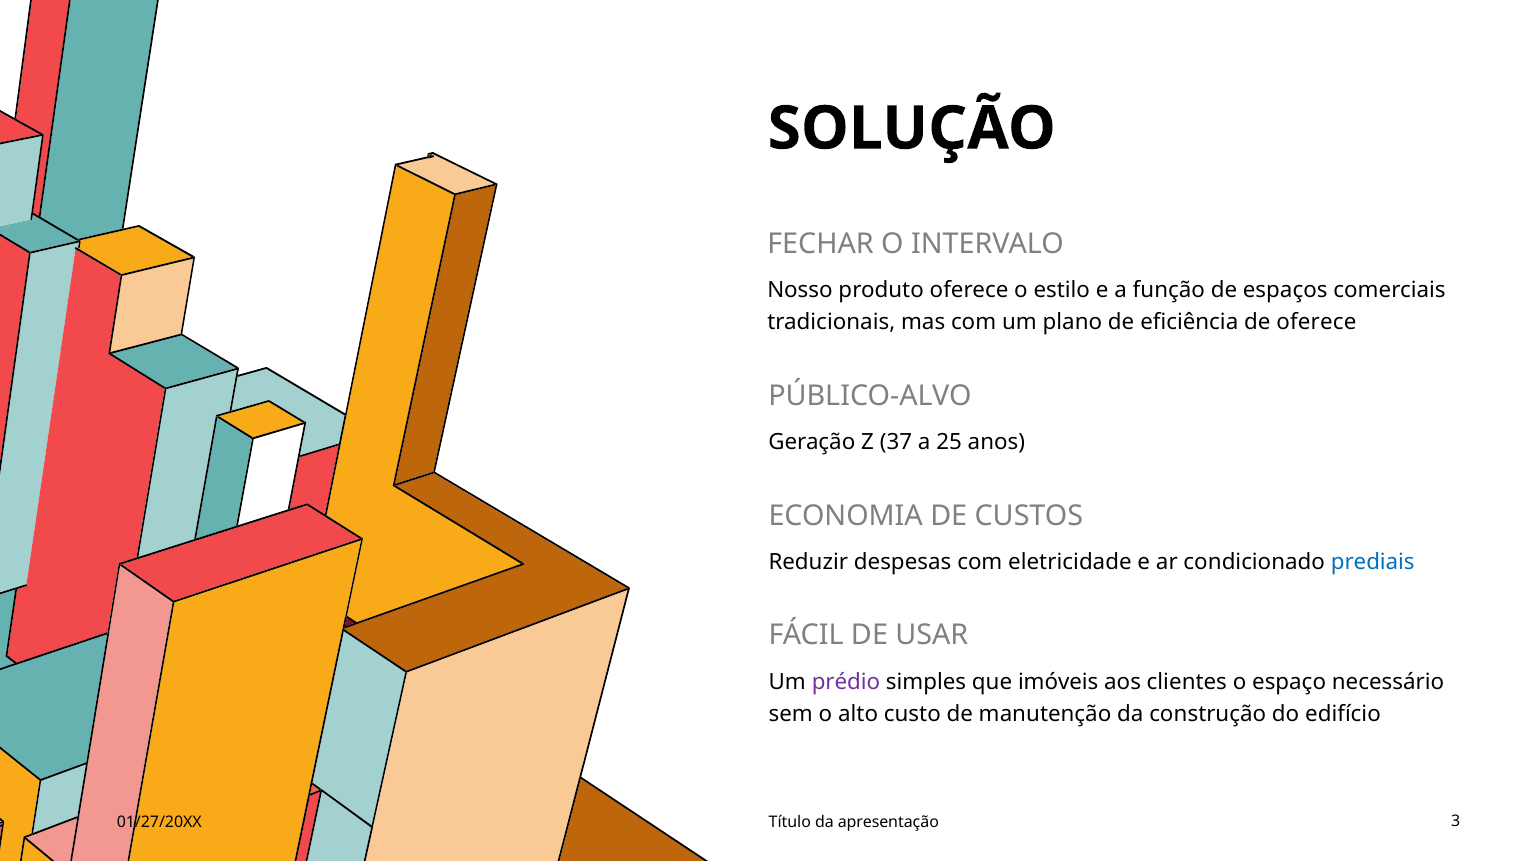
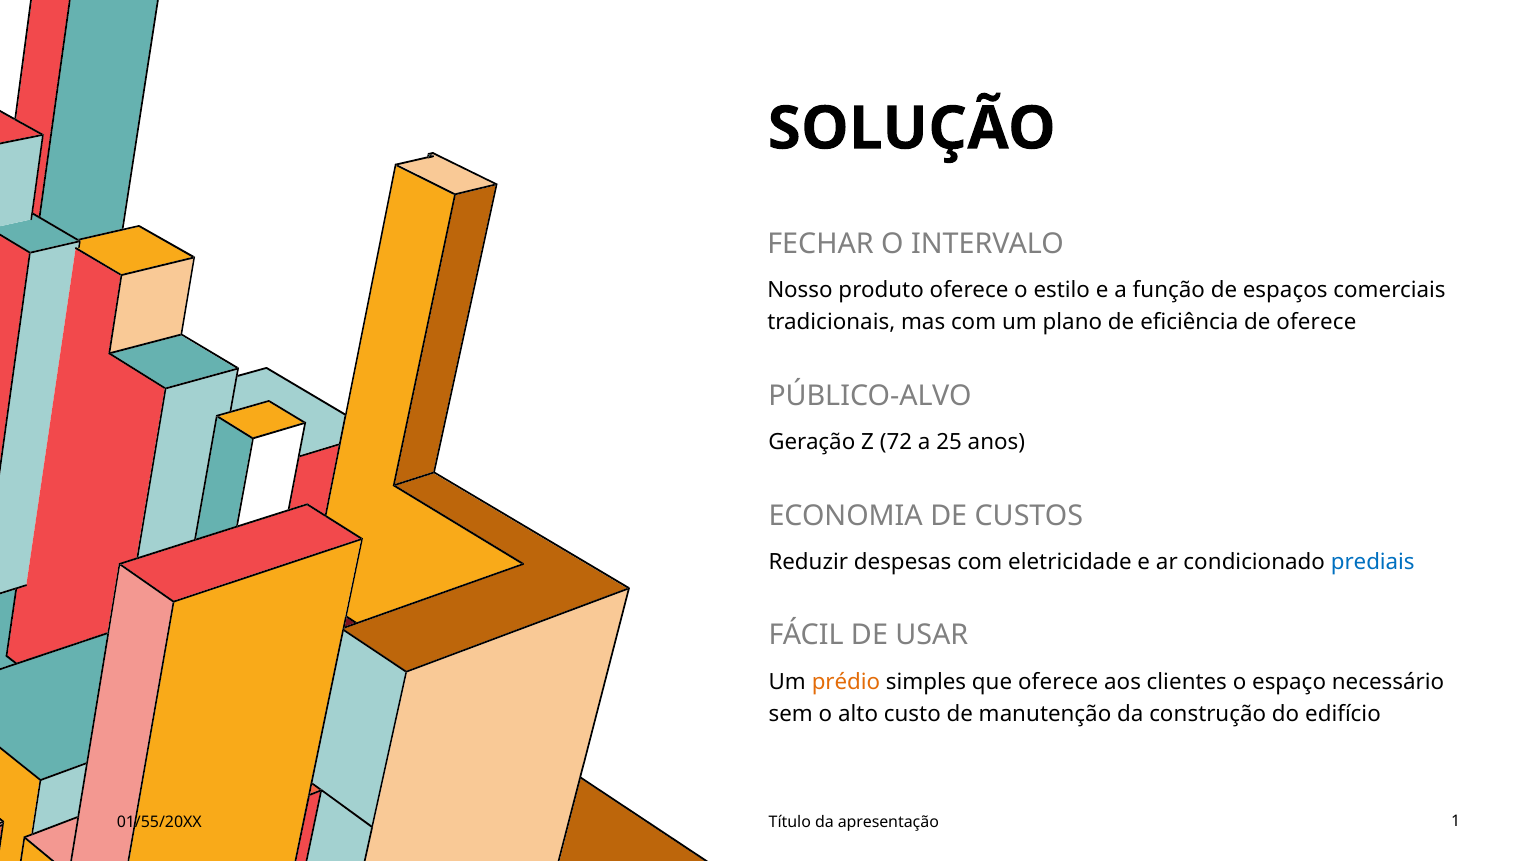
37: 37 -> 72
prédio colour: purple -> orange
que imóveis: imóveis -> oferece
01/27/20XX: 01/27/20XX -> 01/55/20XX
3: 3 -> 1
